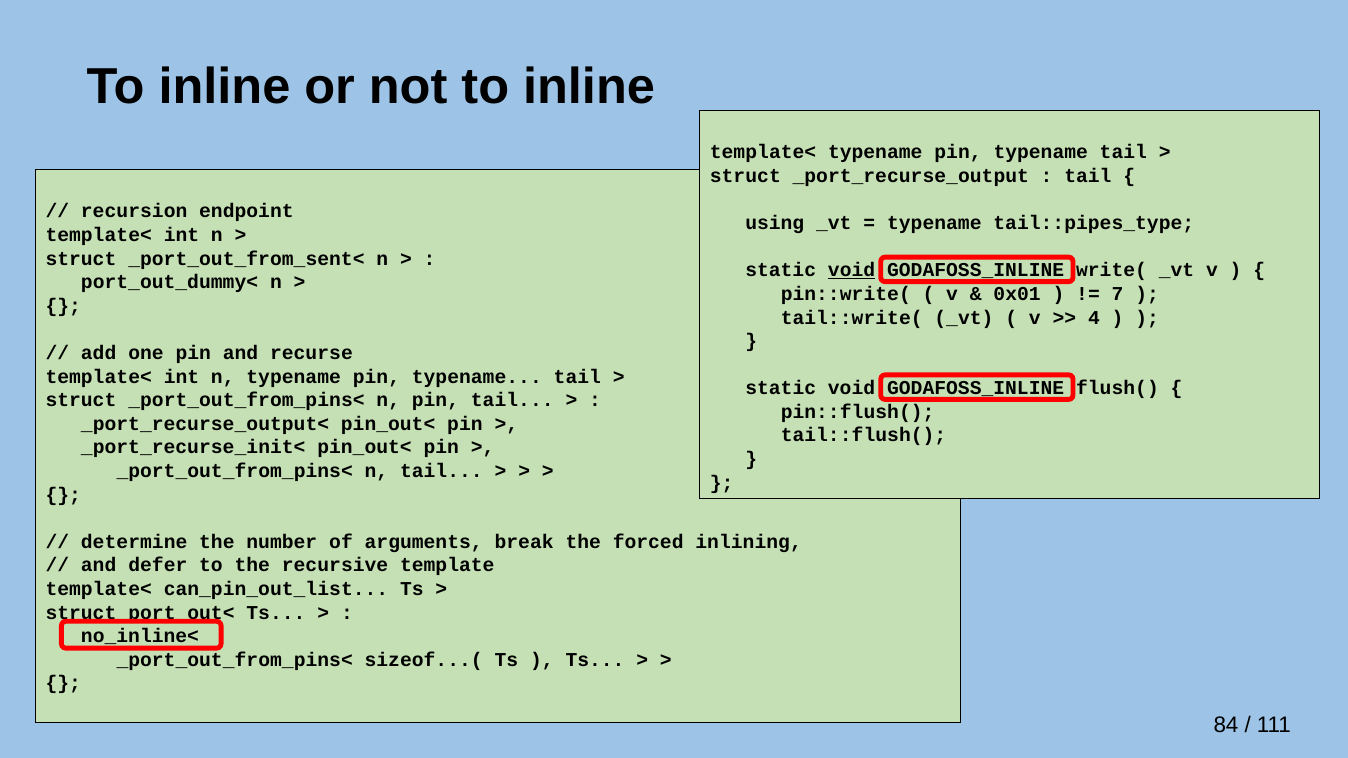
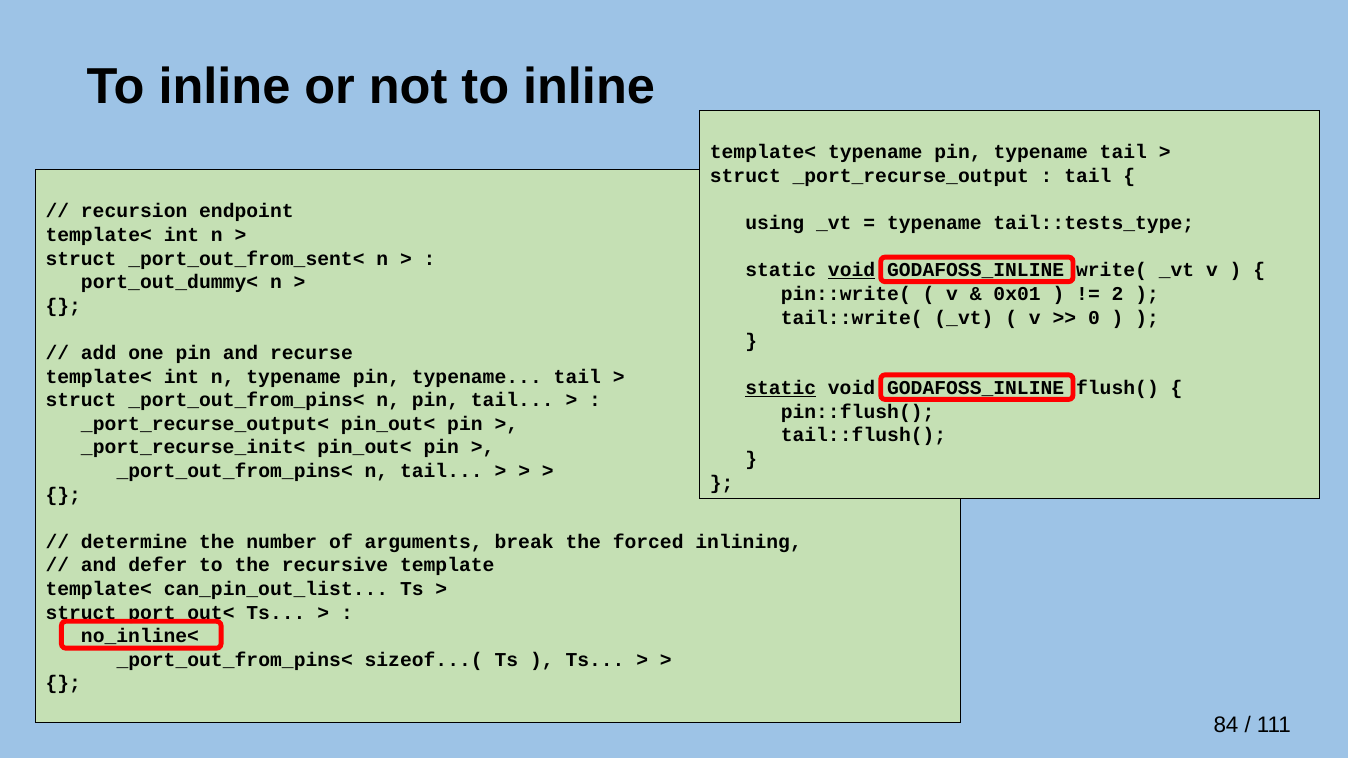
tail::pipes_type: tail::pipes_type -> tail::tests_type
7: 7 -> 2
4: 4 -> 0
static at (781, 388) underline: none -> present
